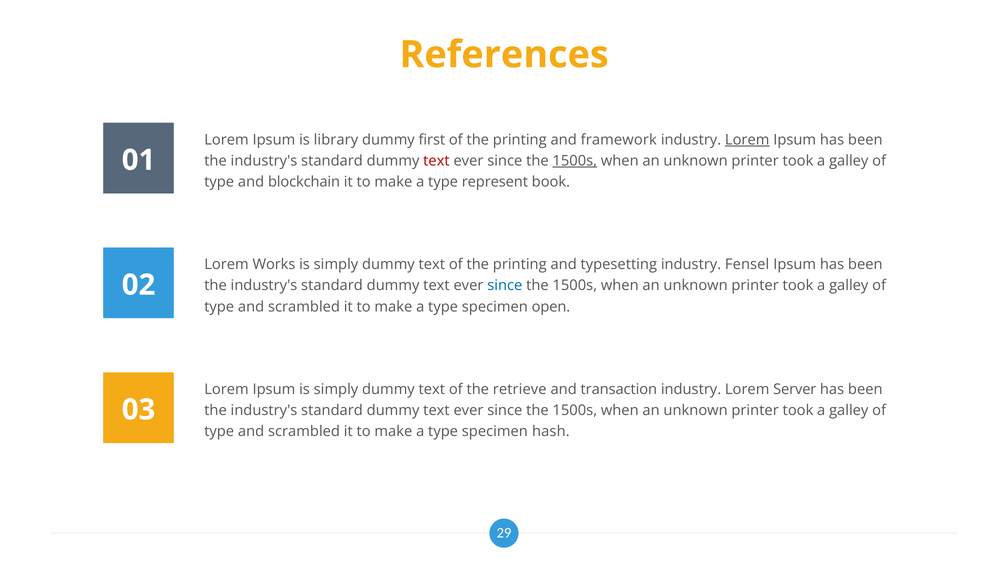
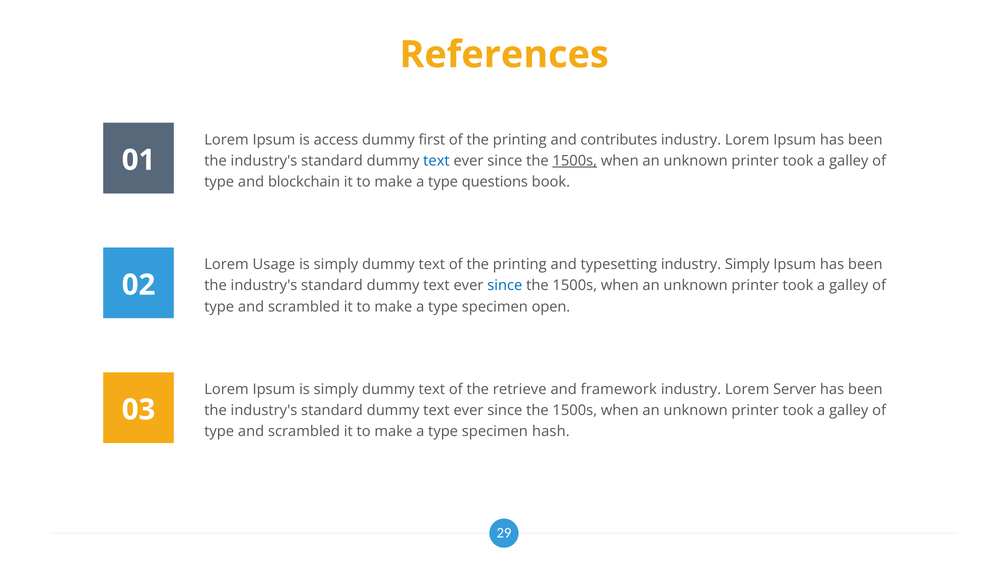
library: library -> access
framework: framework -> contributes
Lorem at (747, 140) underline: present -> none
text at (436, 161) colour: red -> blue
represent: represent -> questions
Works: Works -> Usage
industry Fensel: Fensel -> Simply
transaction: transaction -> framework
